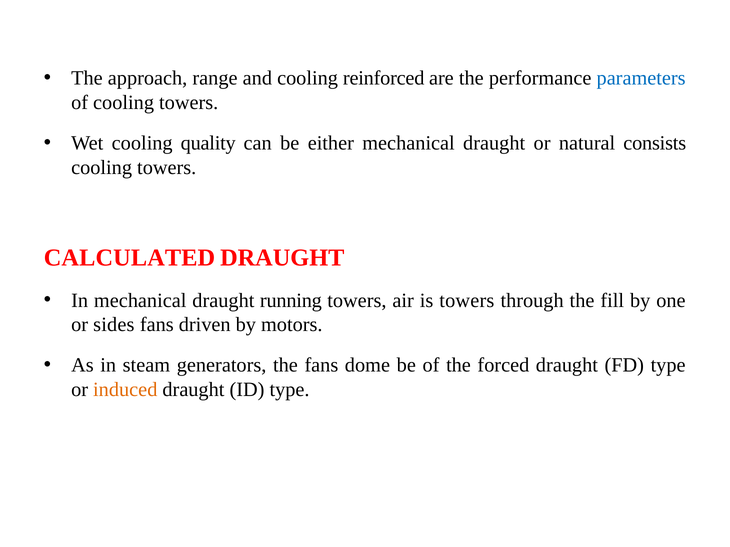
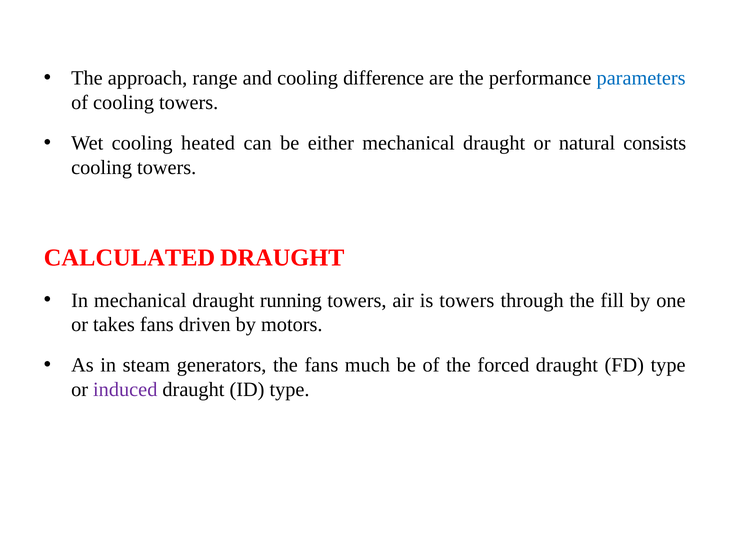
reinforced: reinforced -> difference
quality: quality -> heated
sides: sides -> takes
dome: dome -> much
induced colour: orange -> purple
